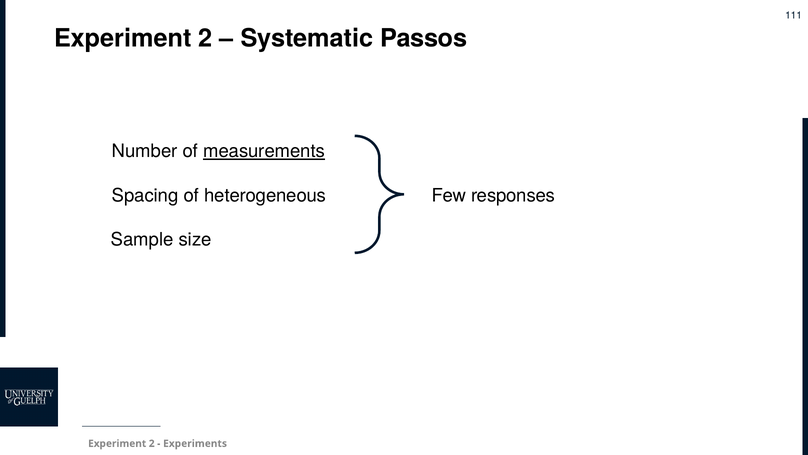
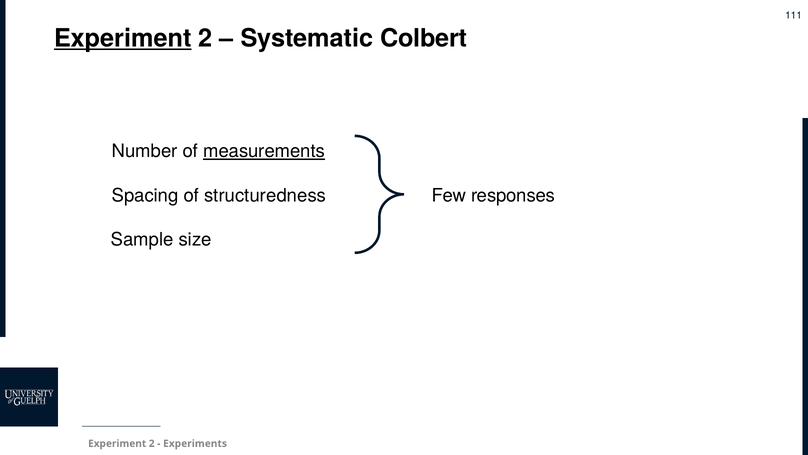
Experiment at (123, 38) underline: none -> present
Passos: Passos -> Colbert
heterogeneous: heterogeneous -> structuredness
